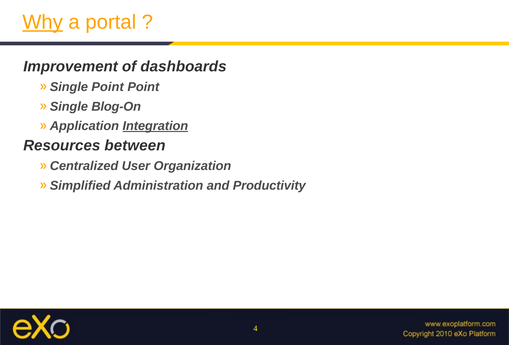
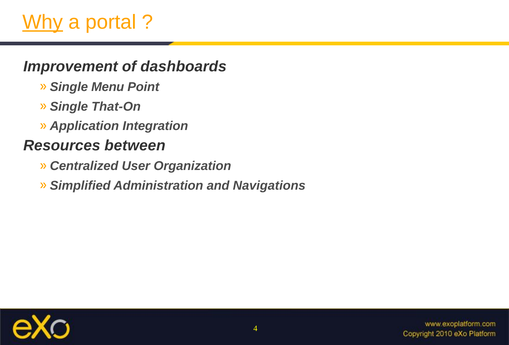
Point at (108, 87): Point -> Menu
Blog-On: Blog-On -> That-On
Integration underline: present -> none
Productivity: Productivity -> Navigations
